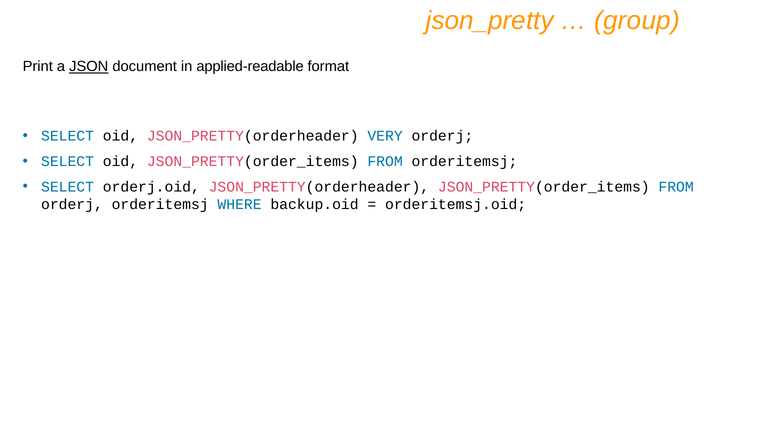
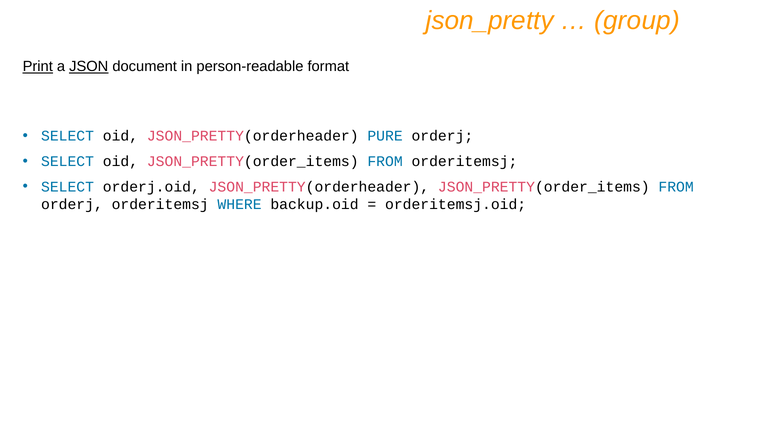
Print underline: none -> present
applied-readable: applied-readable -> person-readable
VERY: VERY -> PURE
